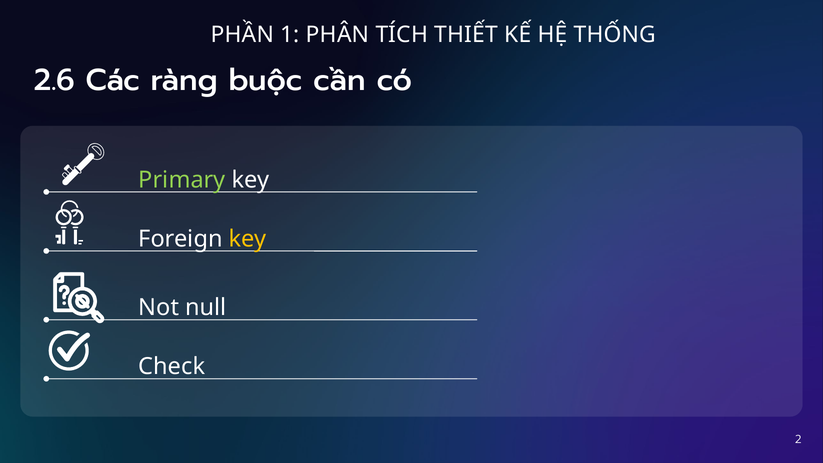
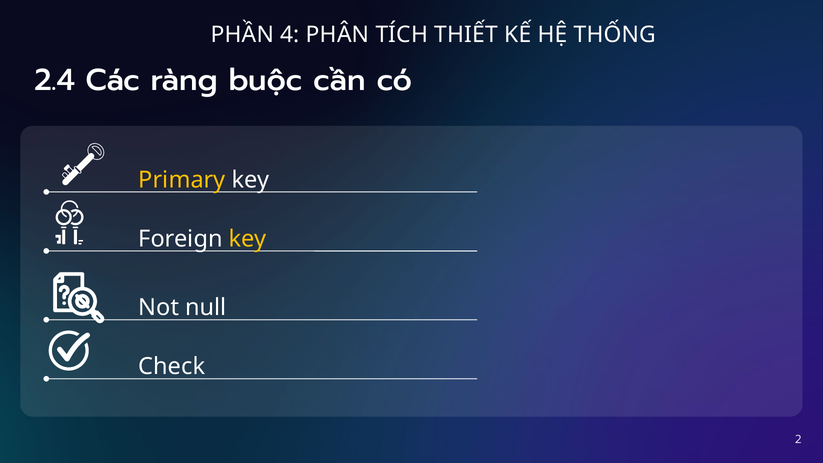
1: 1 -> 4
2.6: 2.6 -> 2.4
Primary colour: light green -> yellow
